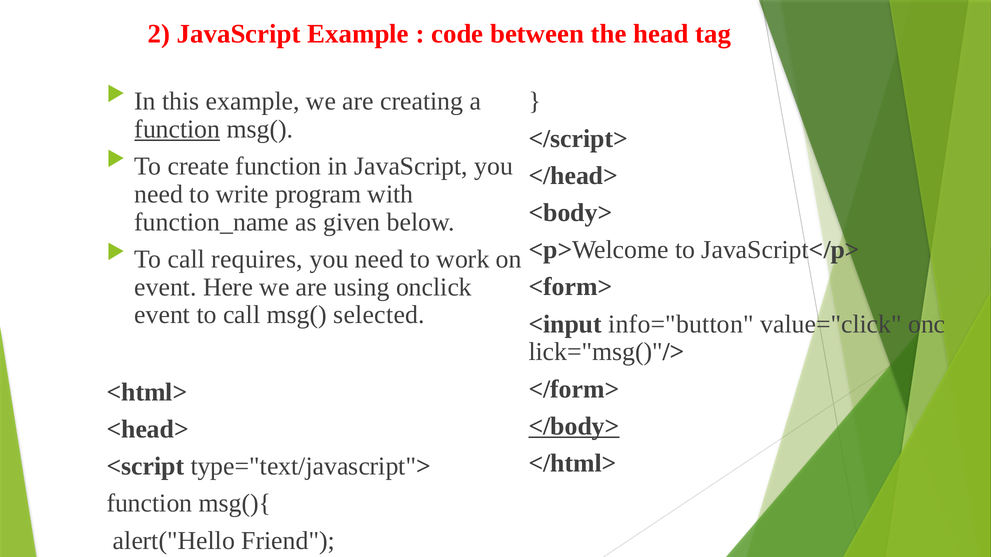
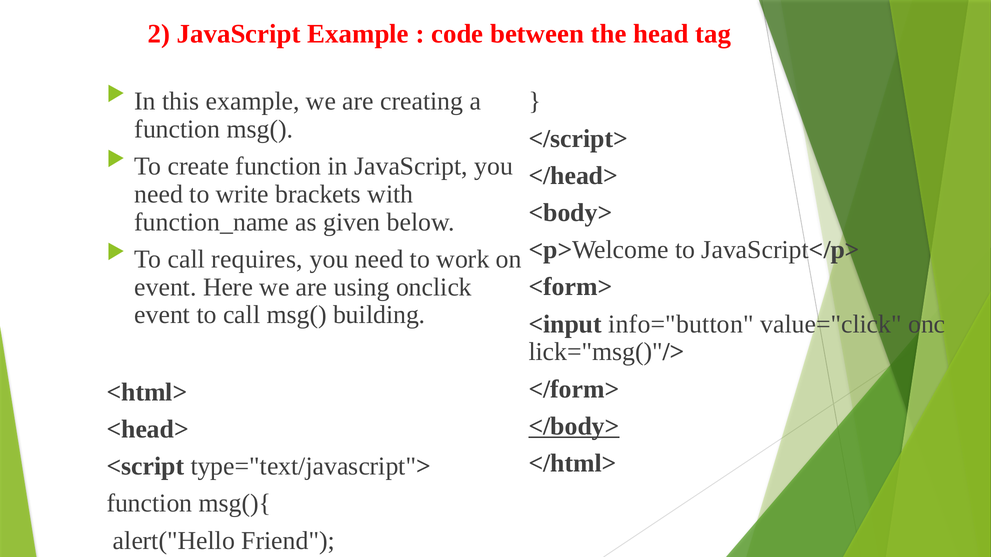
function at (177, 129) underline: present -> none
program: program -> brackets
selected: selected -> building
